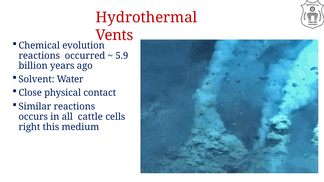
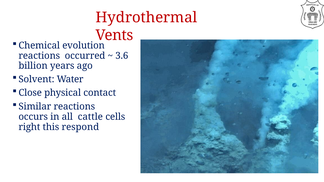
5.9: 5.9 -> 3.6
medium: medium -> respond
